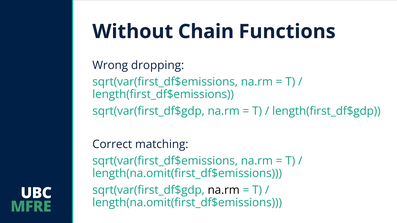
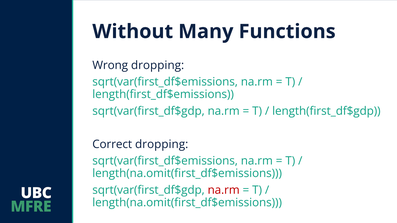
Chain: Chain -> Many
Correct matching: matching -> dropping
na.rm at (224, 190) colour: black -> red
